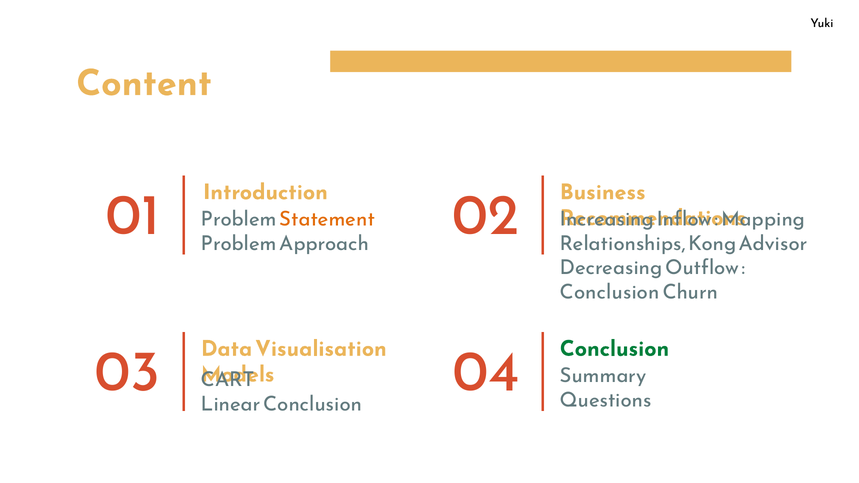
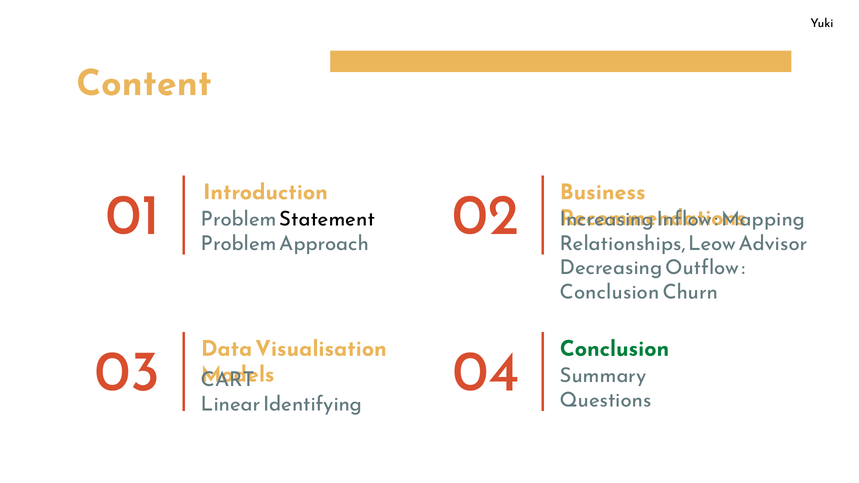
Statement colour: orange -> black
Kong: Kong -> Leow
Linear Conclusion: Conclusion -> Identifying
